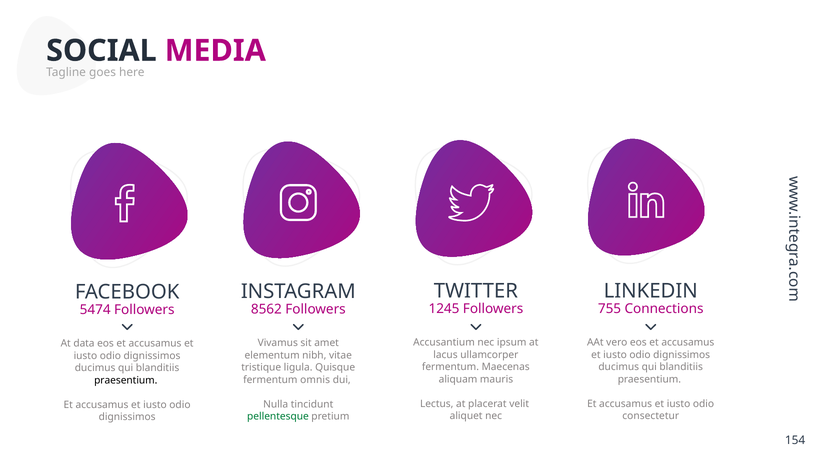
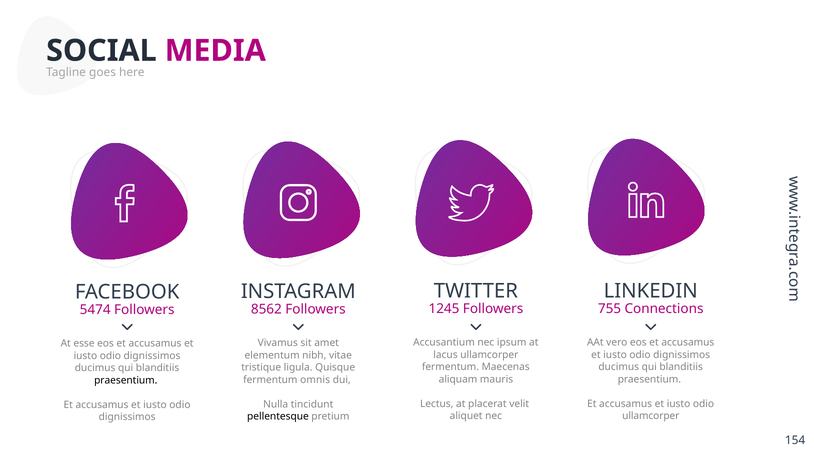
data: data -> esse
consectetur at (651, 416): consectetur -> ullamcorper
pellentesque colour: green -> black
